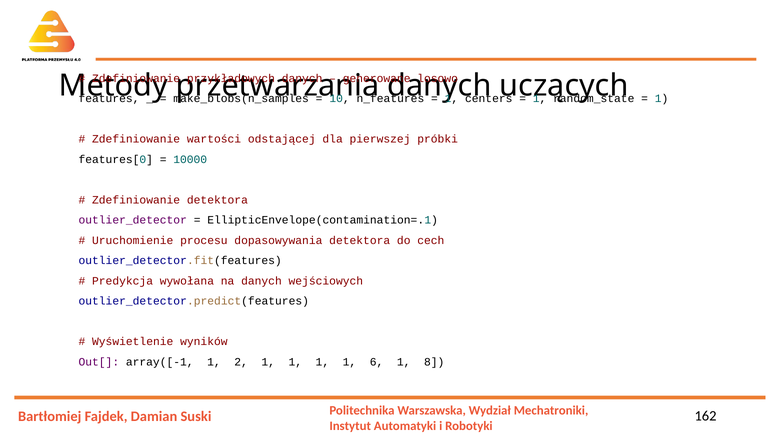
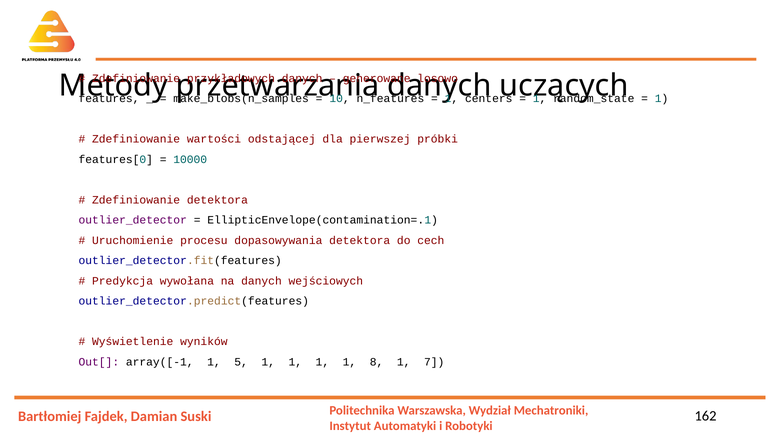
2: 2 -> 5
6: 6 -> 8
8: 8 -> 7
